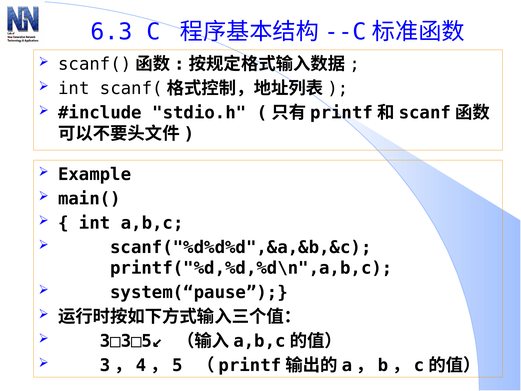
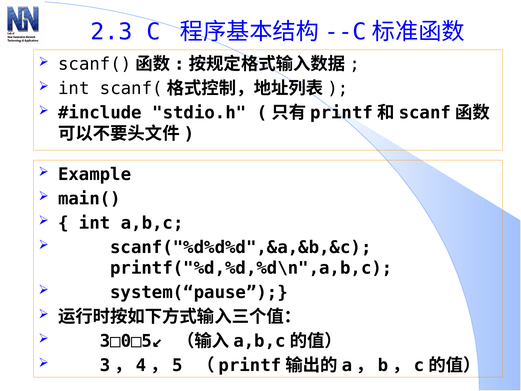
6.3: 6.3 -> 2.3
3□3□5↙: 3□3□5↙ -> 3□0□5↙
